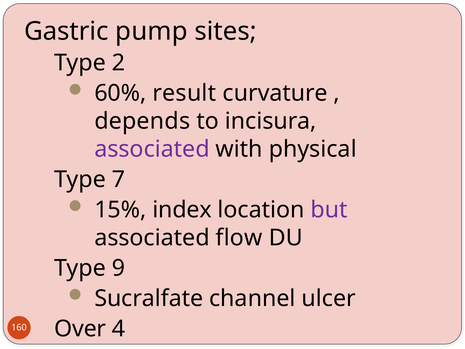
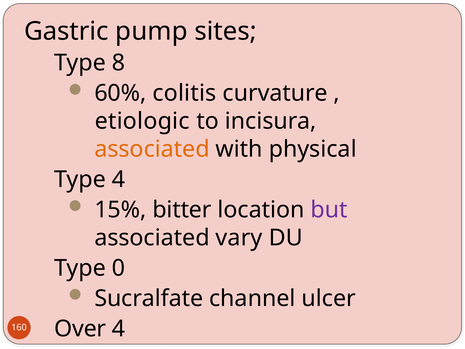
2: 2 -> 8
result: result -> colitis
depends: depends -> etiologic
associated at (152, 149) colour: purple -> orange
Type 7: 7 -> 4
index: index -> bitter
flow: flow -> vary
9: 9 -> 0
